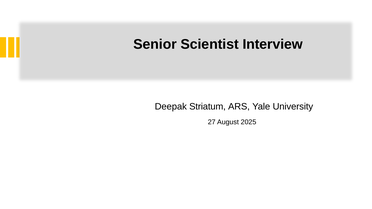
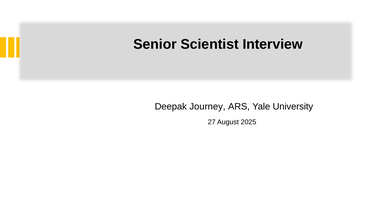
Striatum: Striatum -> Journey
